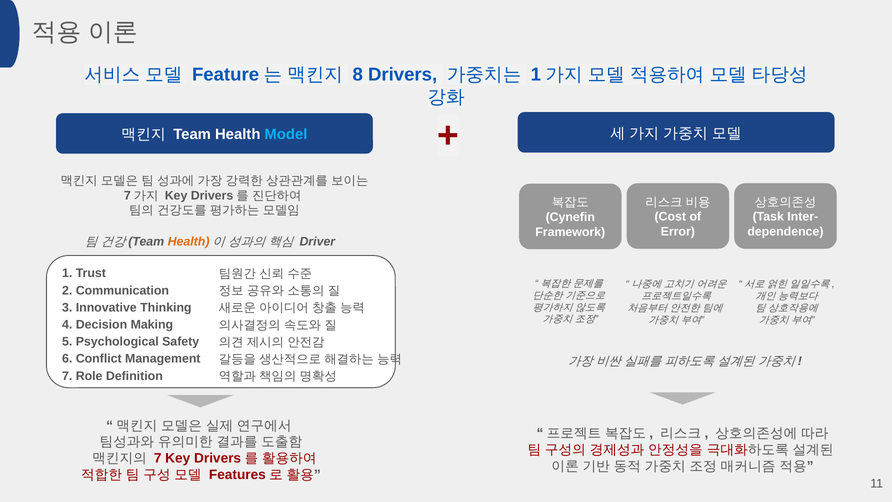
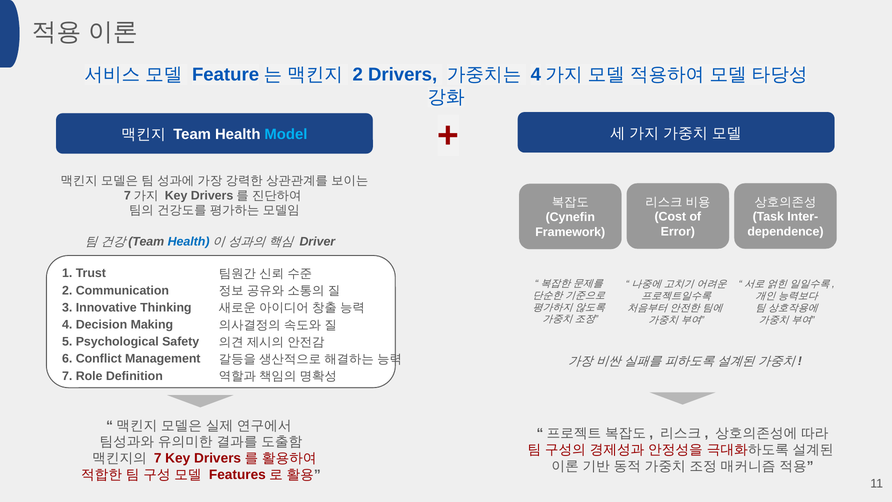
8 at (358, 75): 8 -> 2
1 at (536, 75): 1 -> 4
Health at (189, 241) colour: orange -> blue
